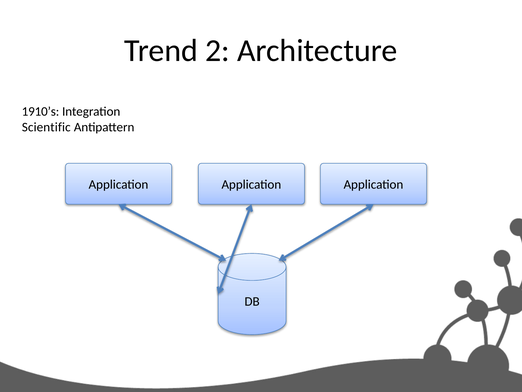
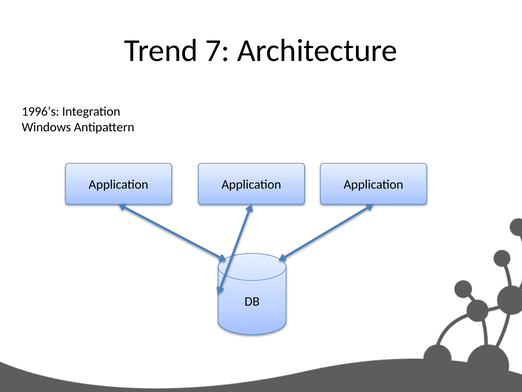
2: 2 -> 7
1910’s: 1910’s -> 1996’s
Scientific: Scientific -> Windows
